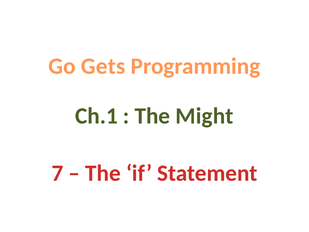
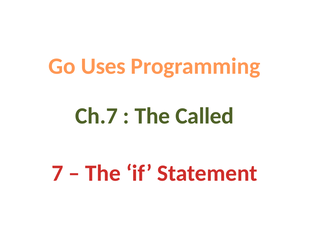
Gets: Gets -> Uses
Ch.1: Ch.1 -> Ch.7
Might: Might -> Called
